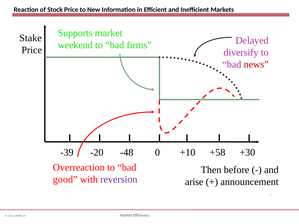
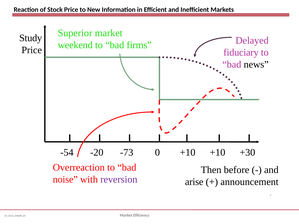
Supports: Supports -> Superior
Stake: Stake -> Study
diversify: diversify -> fiduciary
news colour: red -> black
-39: -39 -> -54
-48: -48 -> -73
+10 +58: +58 -> +10
good: good -> noise
